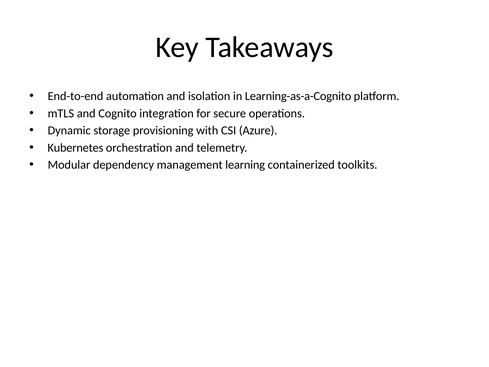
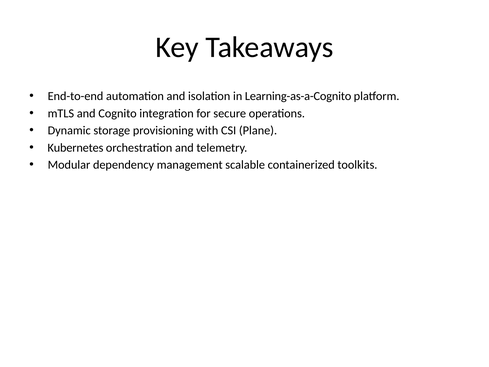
Azure: Azure -> Plane
learning: learning -> scalable
